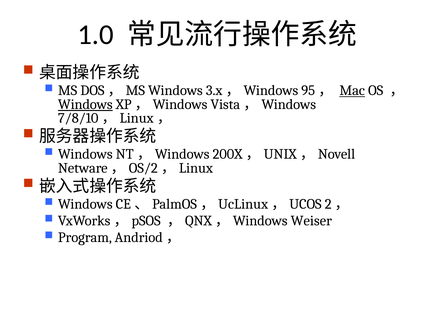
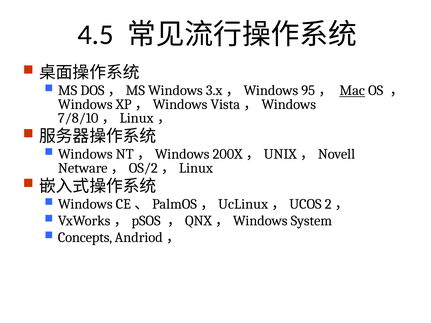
1.0: 1.0 -> 4.5
Windows at (85, 104) underline: present -> none
Weiser: Weiser -> System
Program: Program -> Concepts
